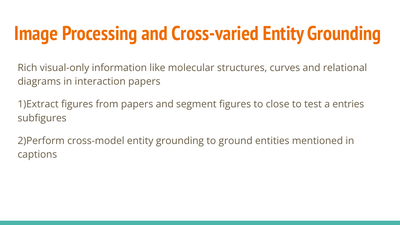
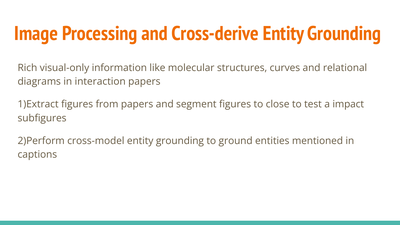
Cross-varied: Cross-varied -> Cross-derive
entries: entries -> impact
